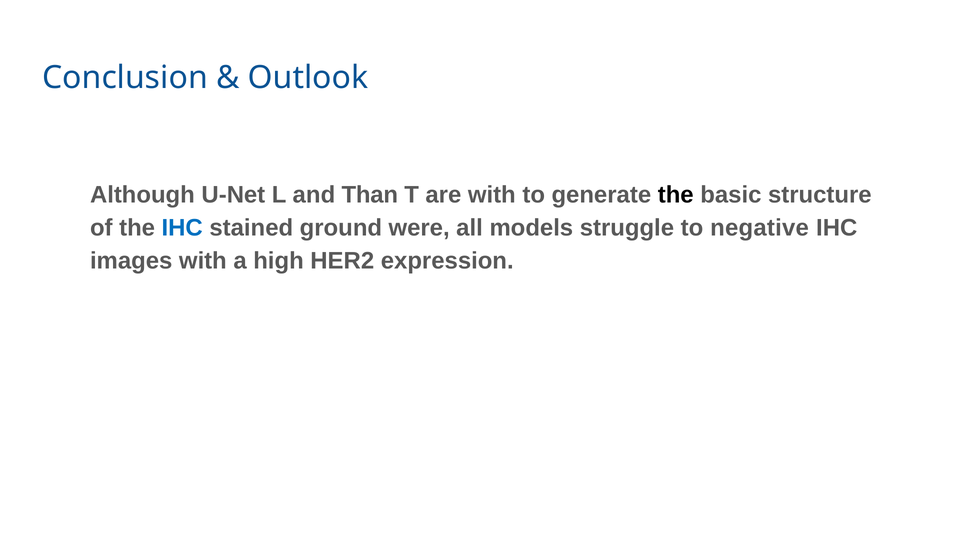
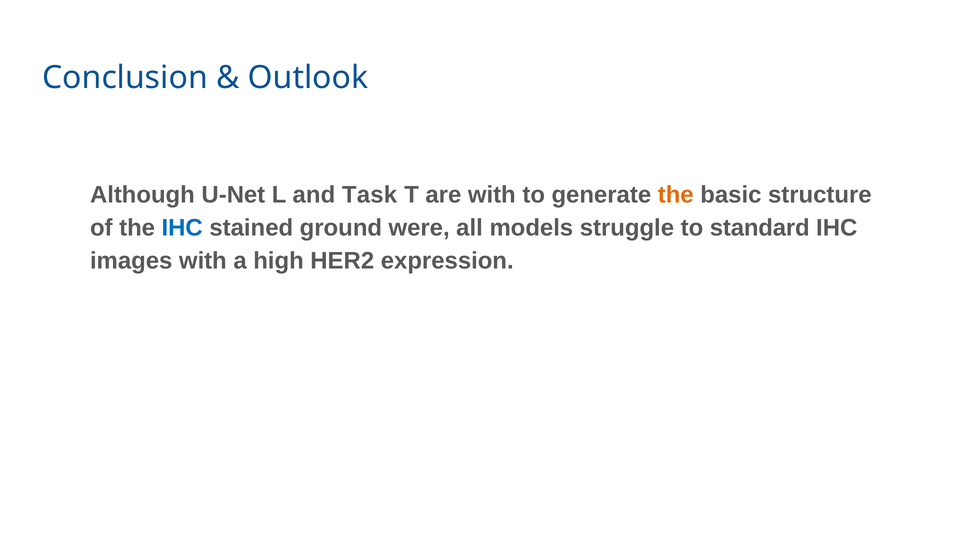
Than: Than -> Task
the at (676, 195) colour: black -> orange
negative: negative -> standard
